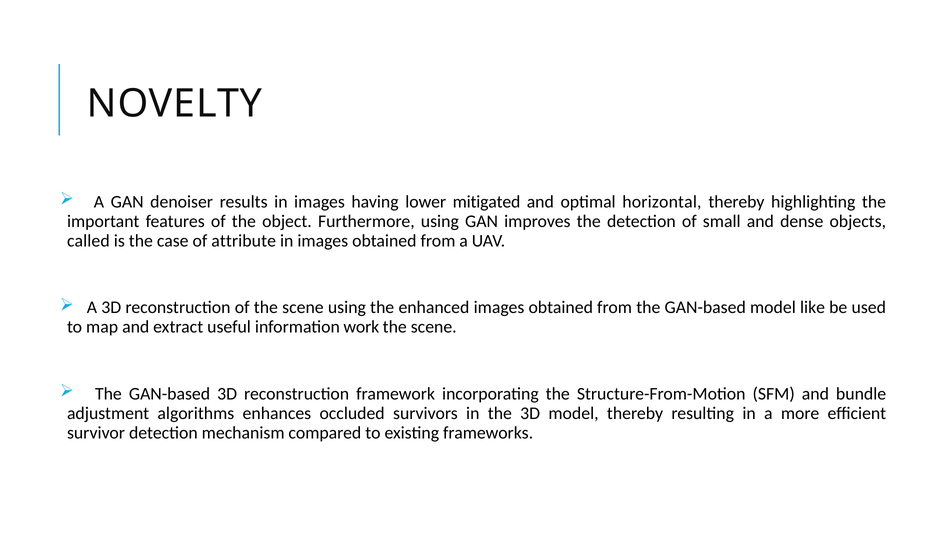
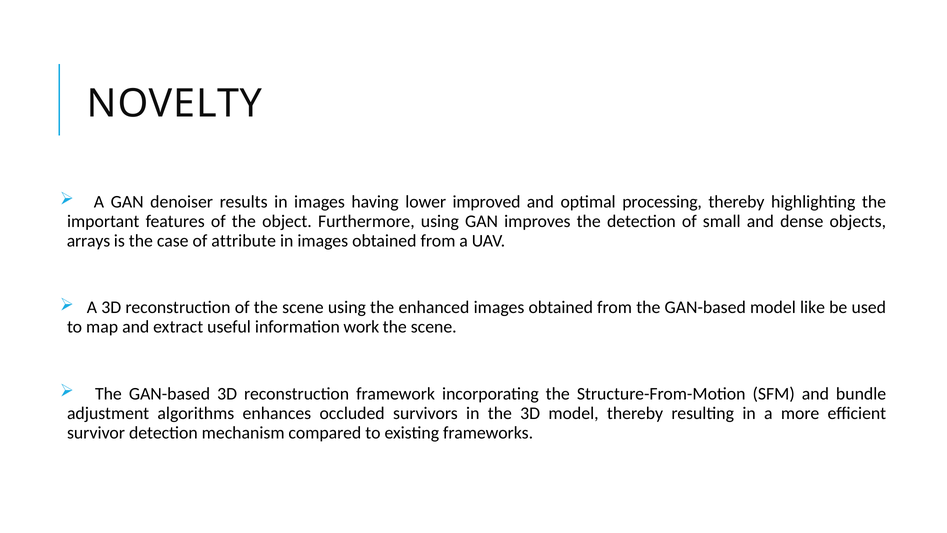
mitigated: mitigated -> improved
horizontal: horizontal -> processing
called: called -> arrays
